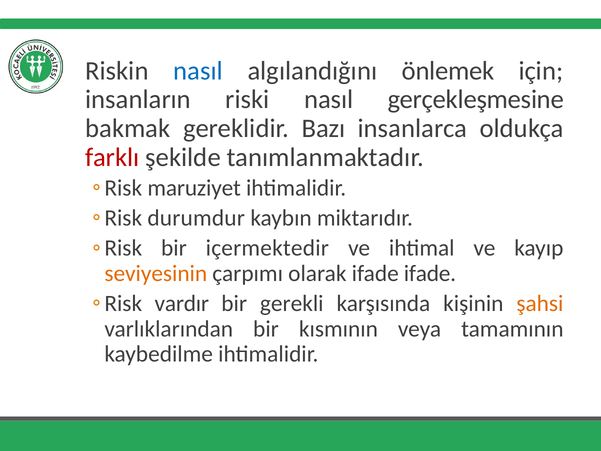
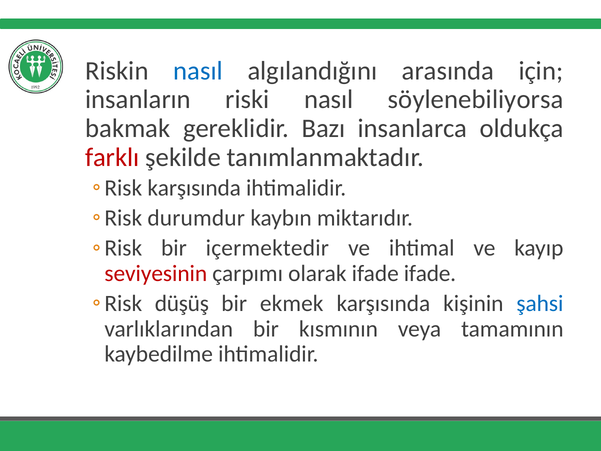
önlemek: önlemek -> arasında
gerçekleşmesine: gerçekleşmesine -> söylenebiliyorsa
maruziyet at (194, 188): maruziyet -> karşısında
seviyesinin colour: orange -> red
vardır: vardır -> düşüş
gerekli: gerekli -> ekmek
şahsi colour: orange -> blue
